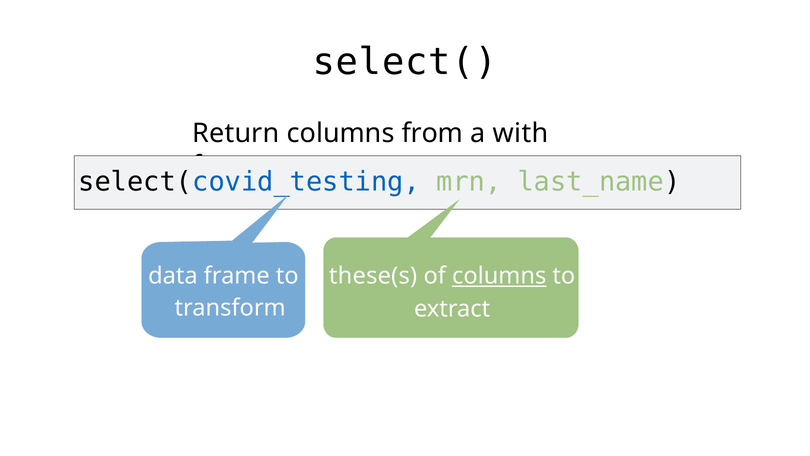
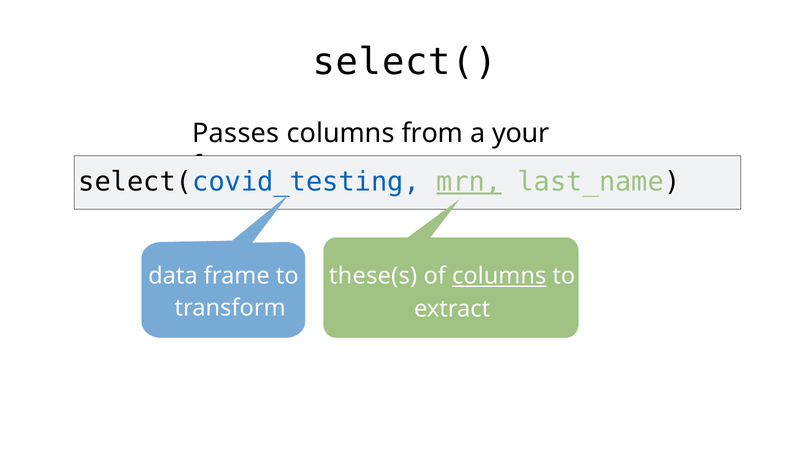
Return: Return -> Passes
with: with -> your
mrn underline: none -> present
